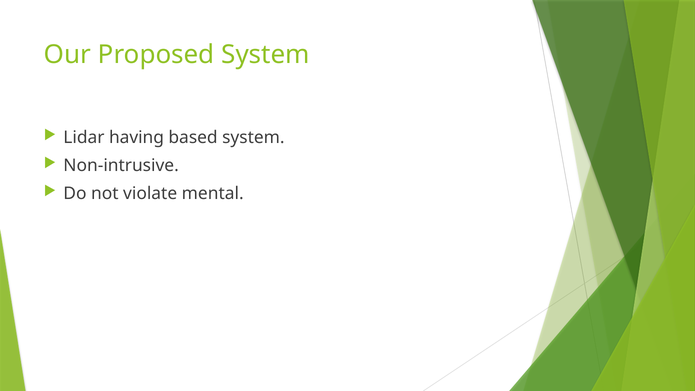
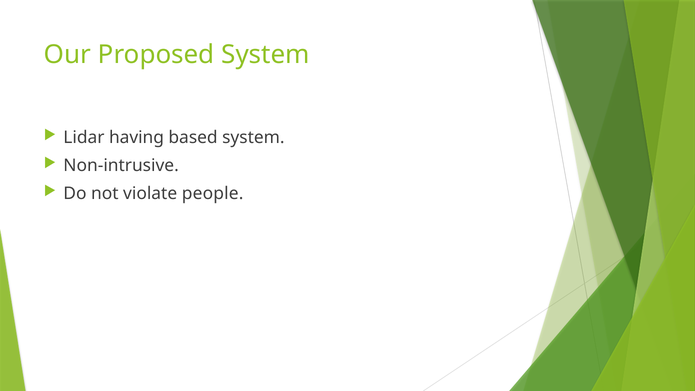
mental: mental -> people
